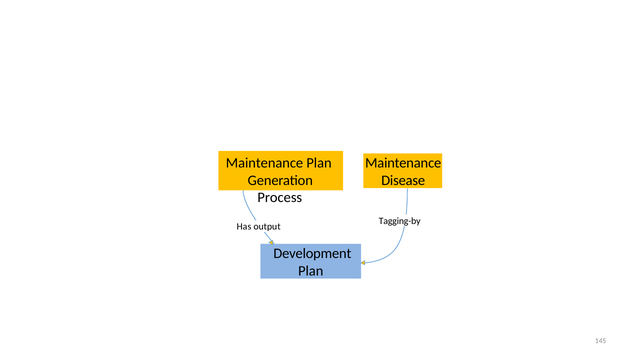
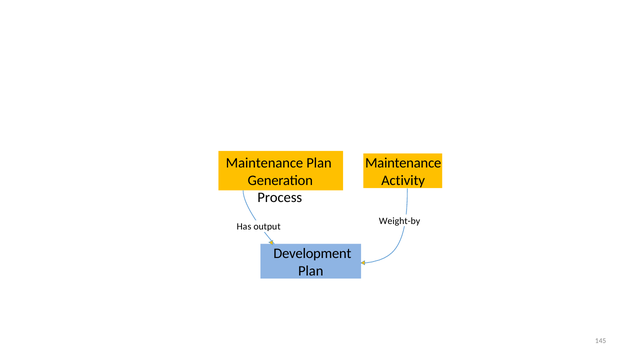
Disease: Disease -> Activity
Tagging-by: Tagging-by -> Weight-by
